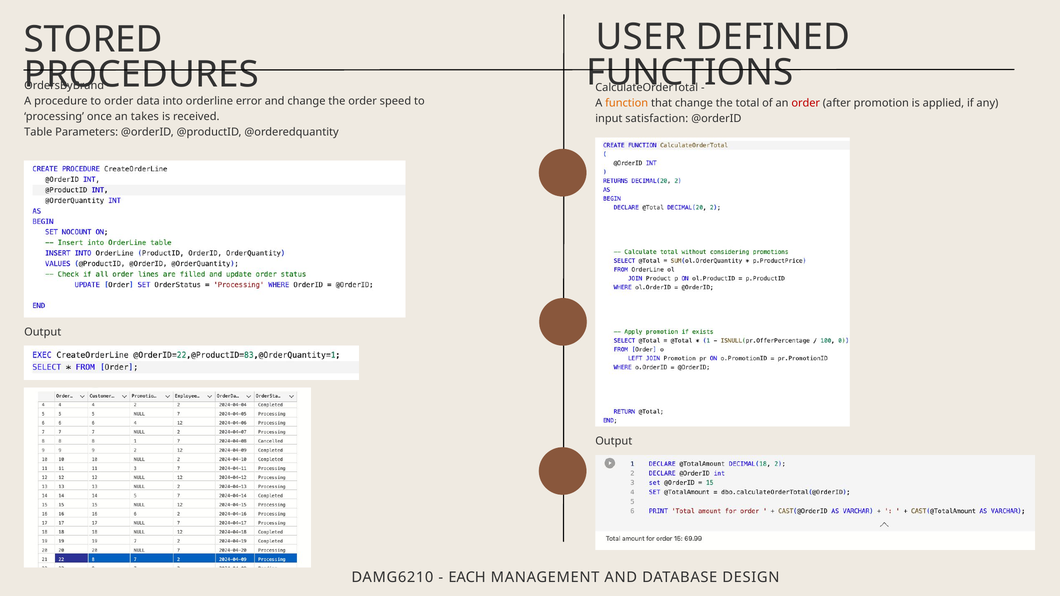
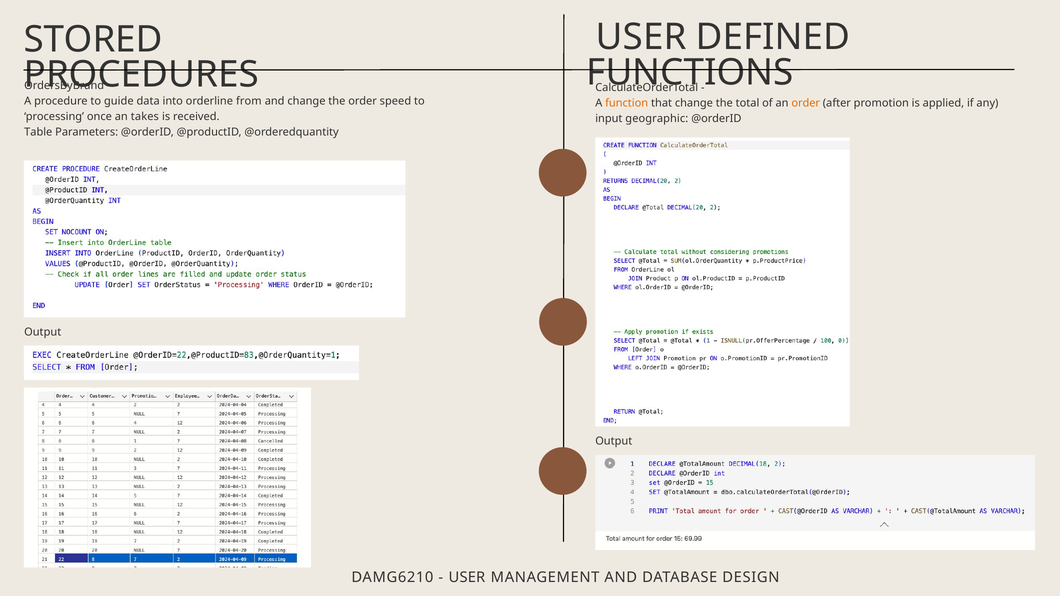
to order: order -> guide
error: error -> from
order at (806, 103) colour: red -> orange
satisfaction: satisfaction -> geographic
EACH at (467, 578): EACH -> USER
